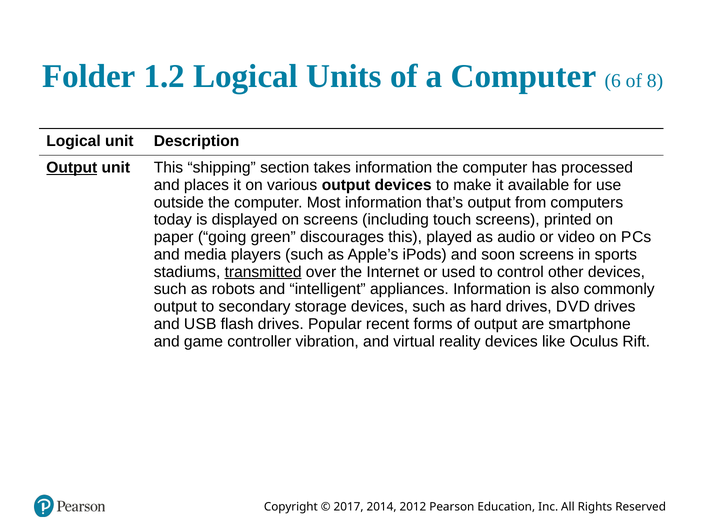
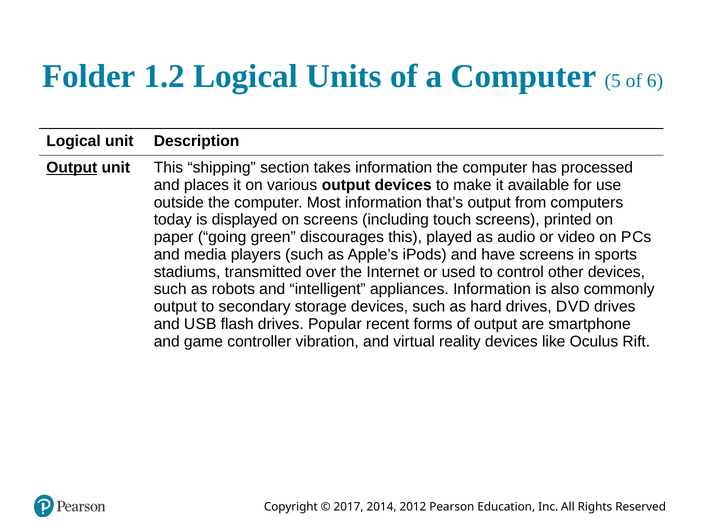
6: 6 -> 5
8: 8 -> 6
soon: soon -> have
transmitted underline: present -> none
